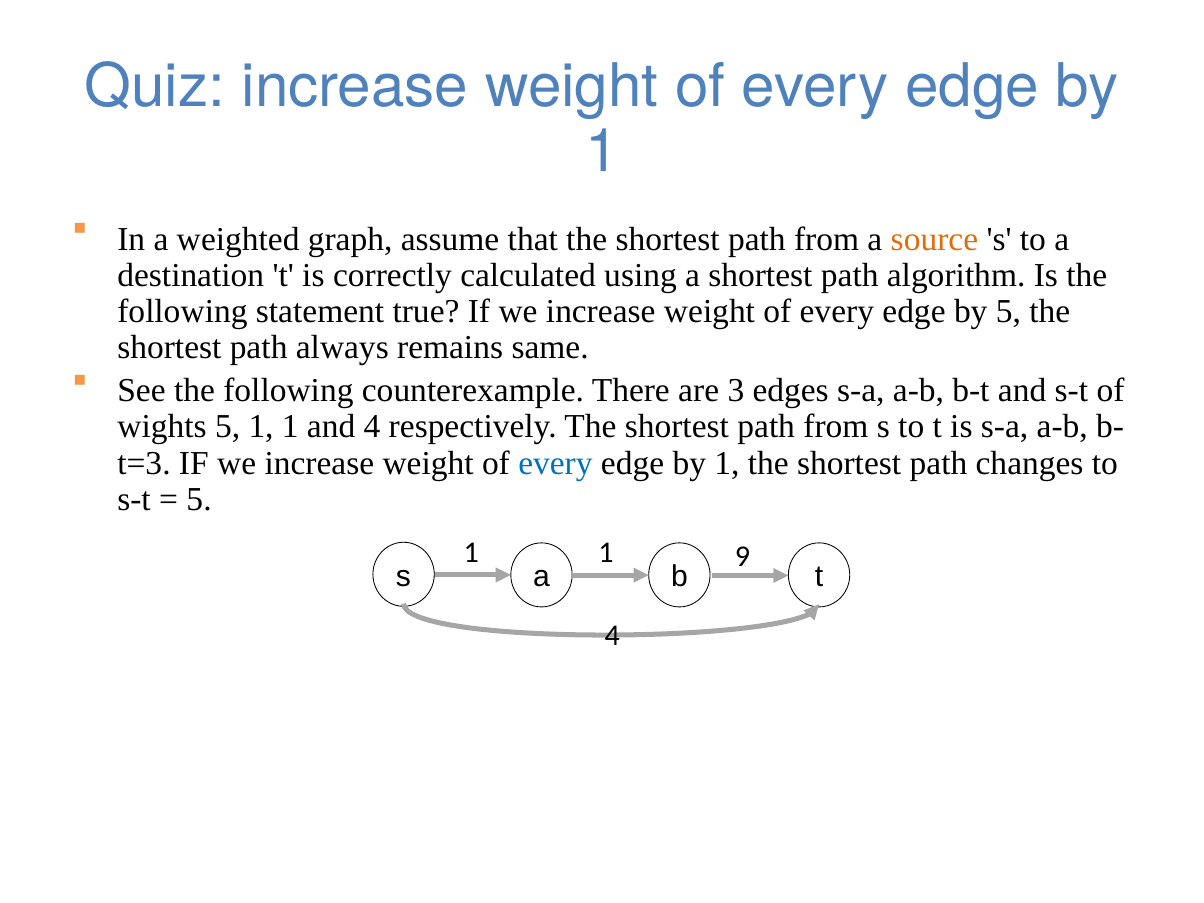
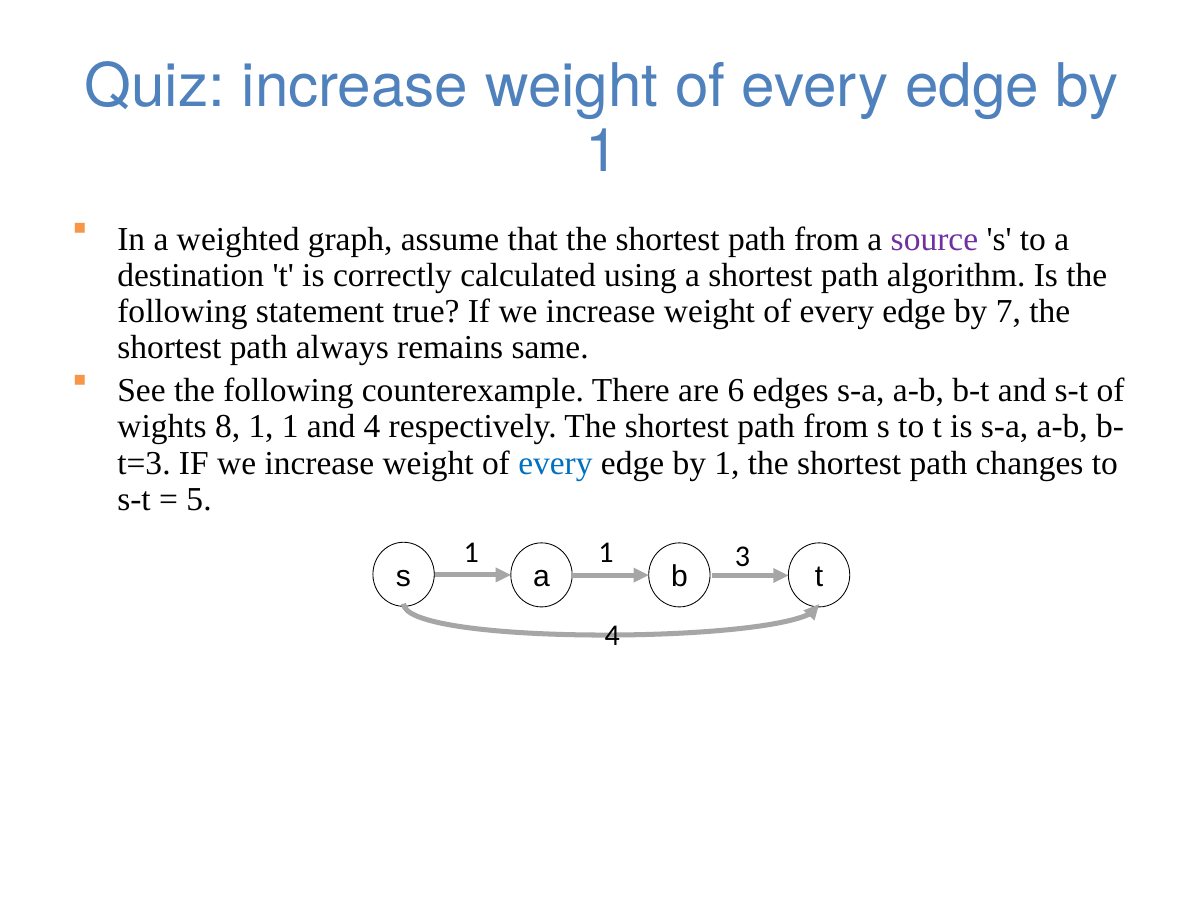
source colour: orange -> purple
by 5: 5 -> 7
3: 3 -> 6
wights 5: 5 -> 8
9: 9 -> 3
